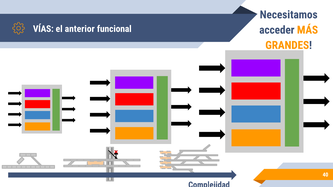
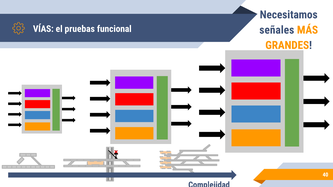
anterior: anterior -> pruebas
acceder: acceder -> señales
